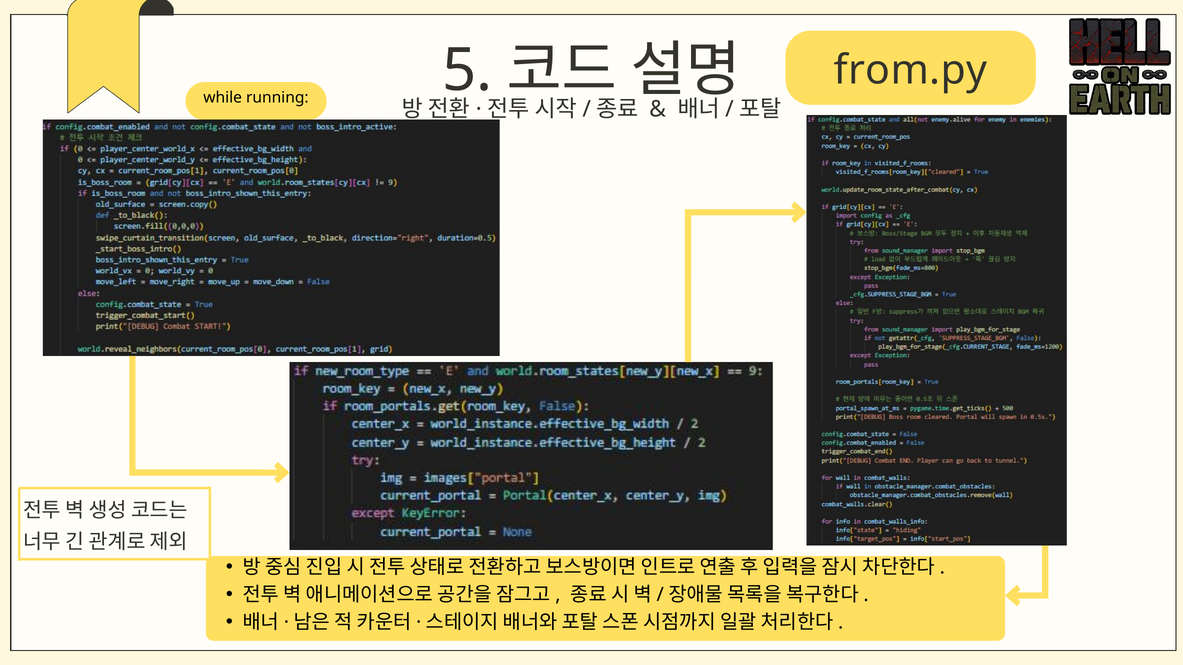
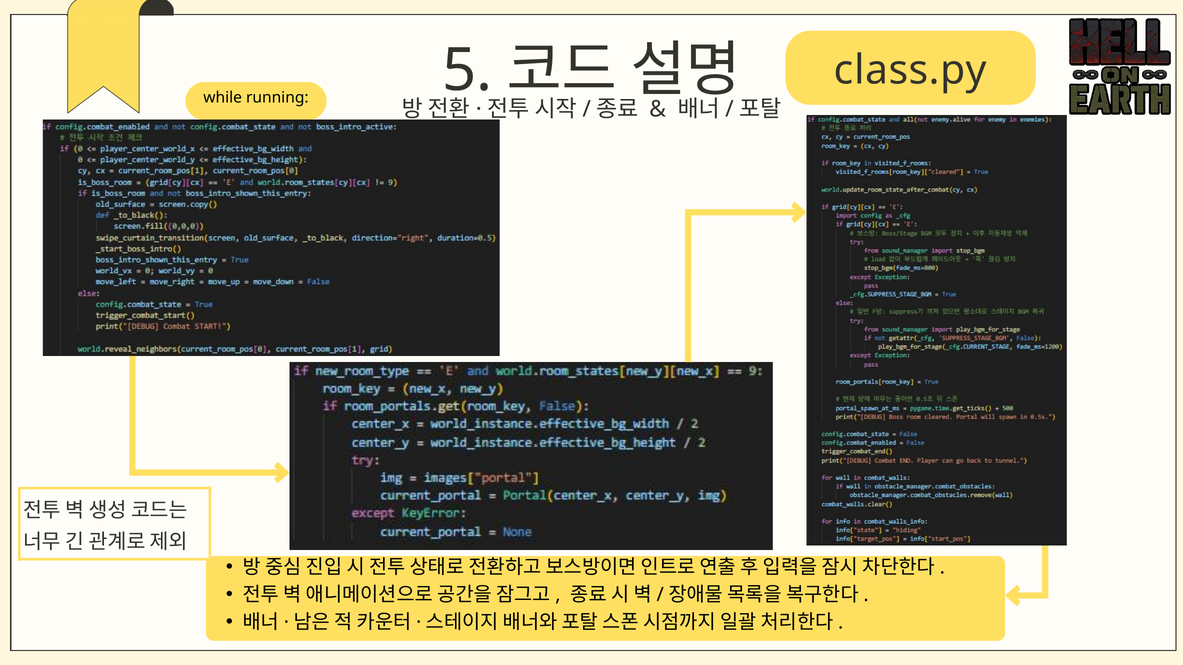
from.py: from.py -> class.py
